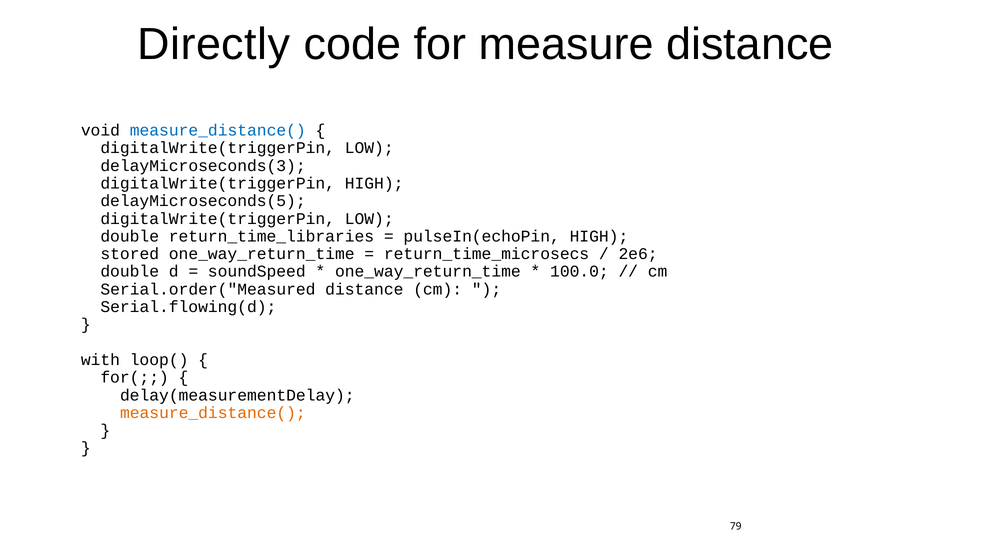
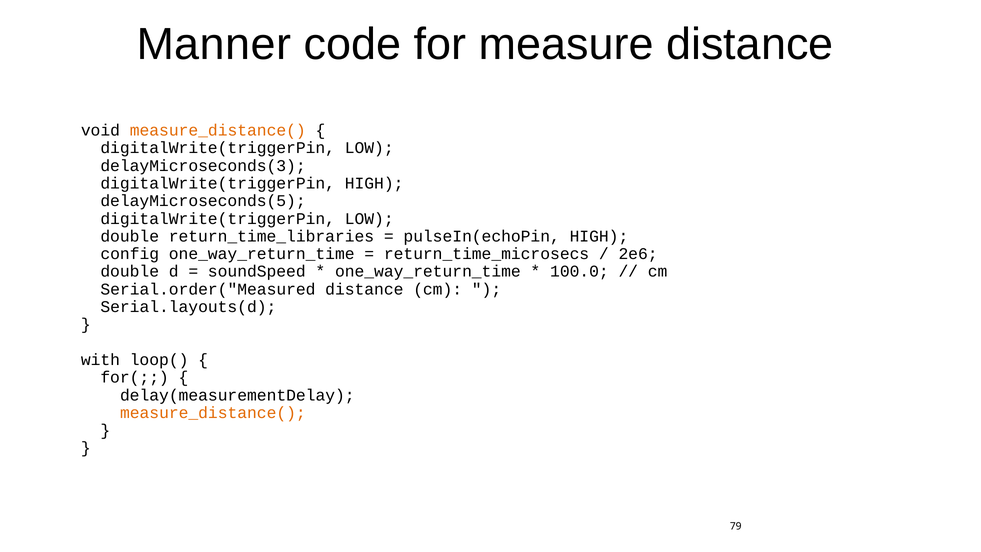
Directly: Directly -> Manner
measure_distance( at (218, 130) colour: blue -> orange
stored: stored -> config
Serial.flowing(d: Serial.flowing(d -> Serial.layouts(d
